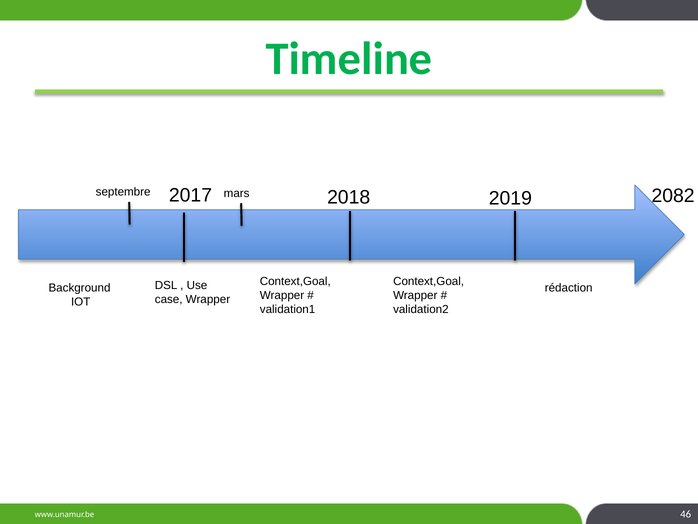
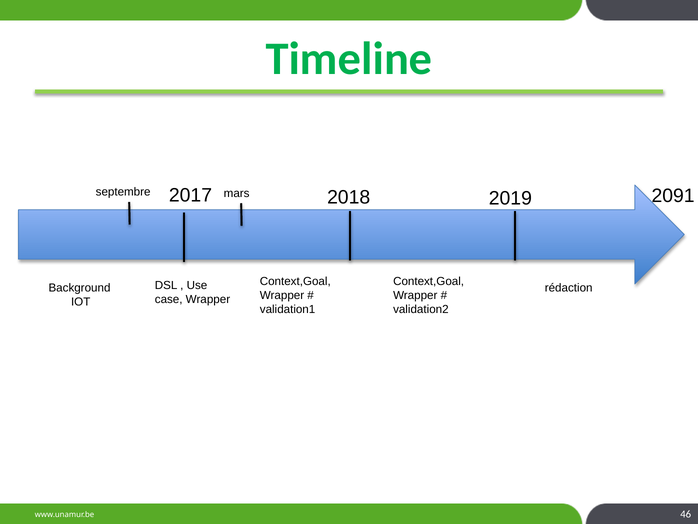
2082: 2082 -> 2091
